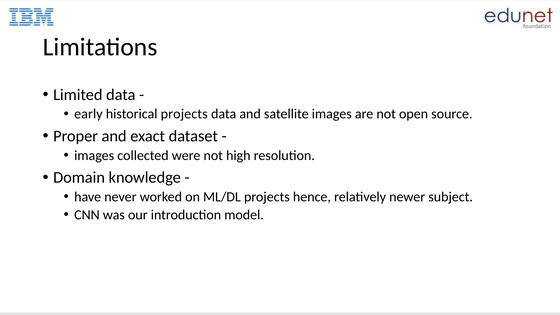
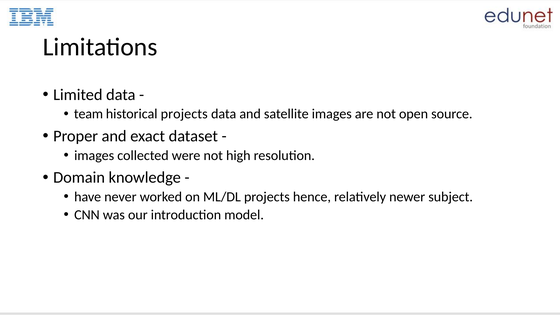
early: early -> team
